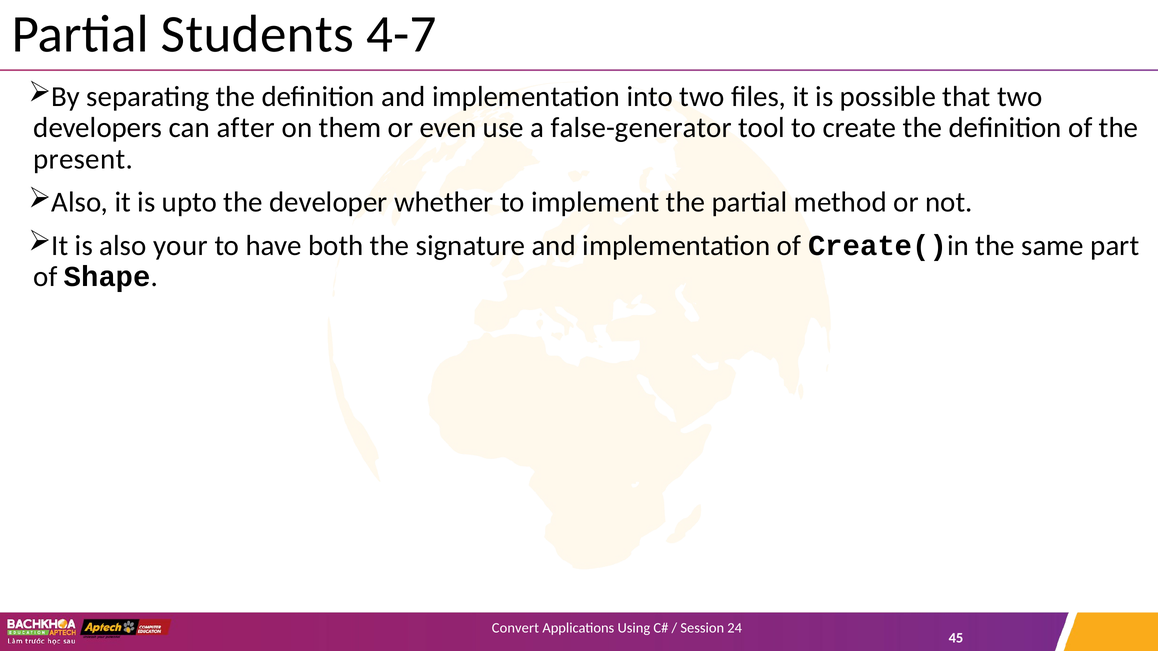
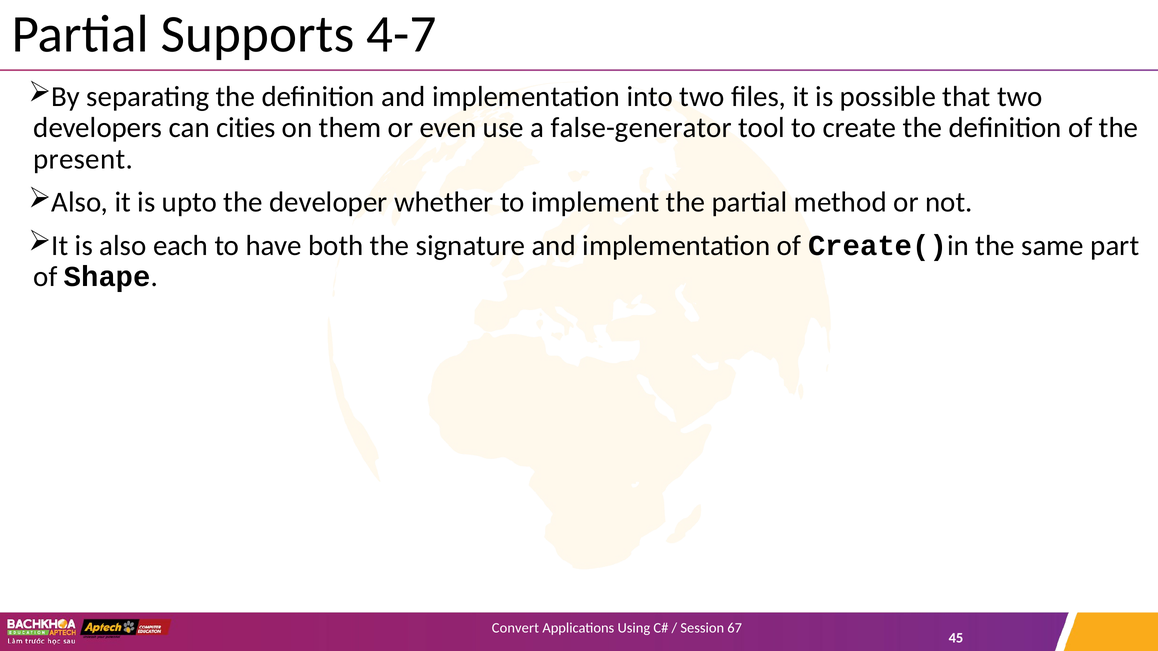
Students: Students -> Supports
after: after -> cities
your: your -> each
24: 24 -> 67
